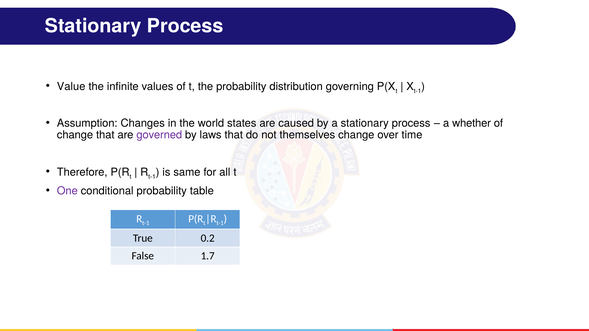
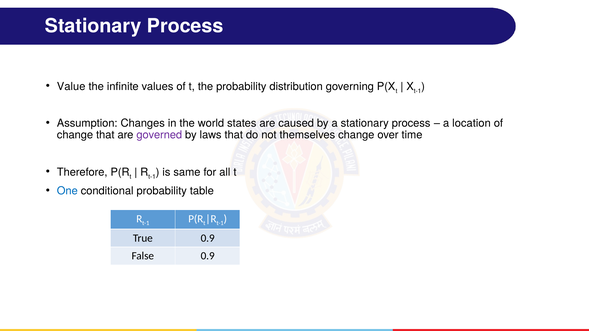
whether: whether -> location
One colour: purple -> blue
True 0.2: 0.2 -> 0.9
False 1.7: 1.7 -> 0.9
